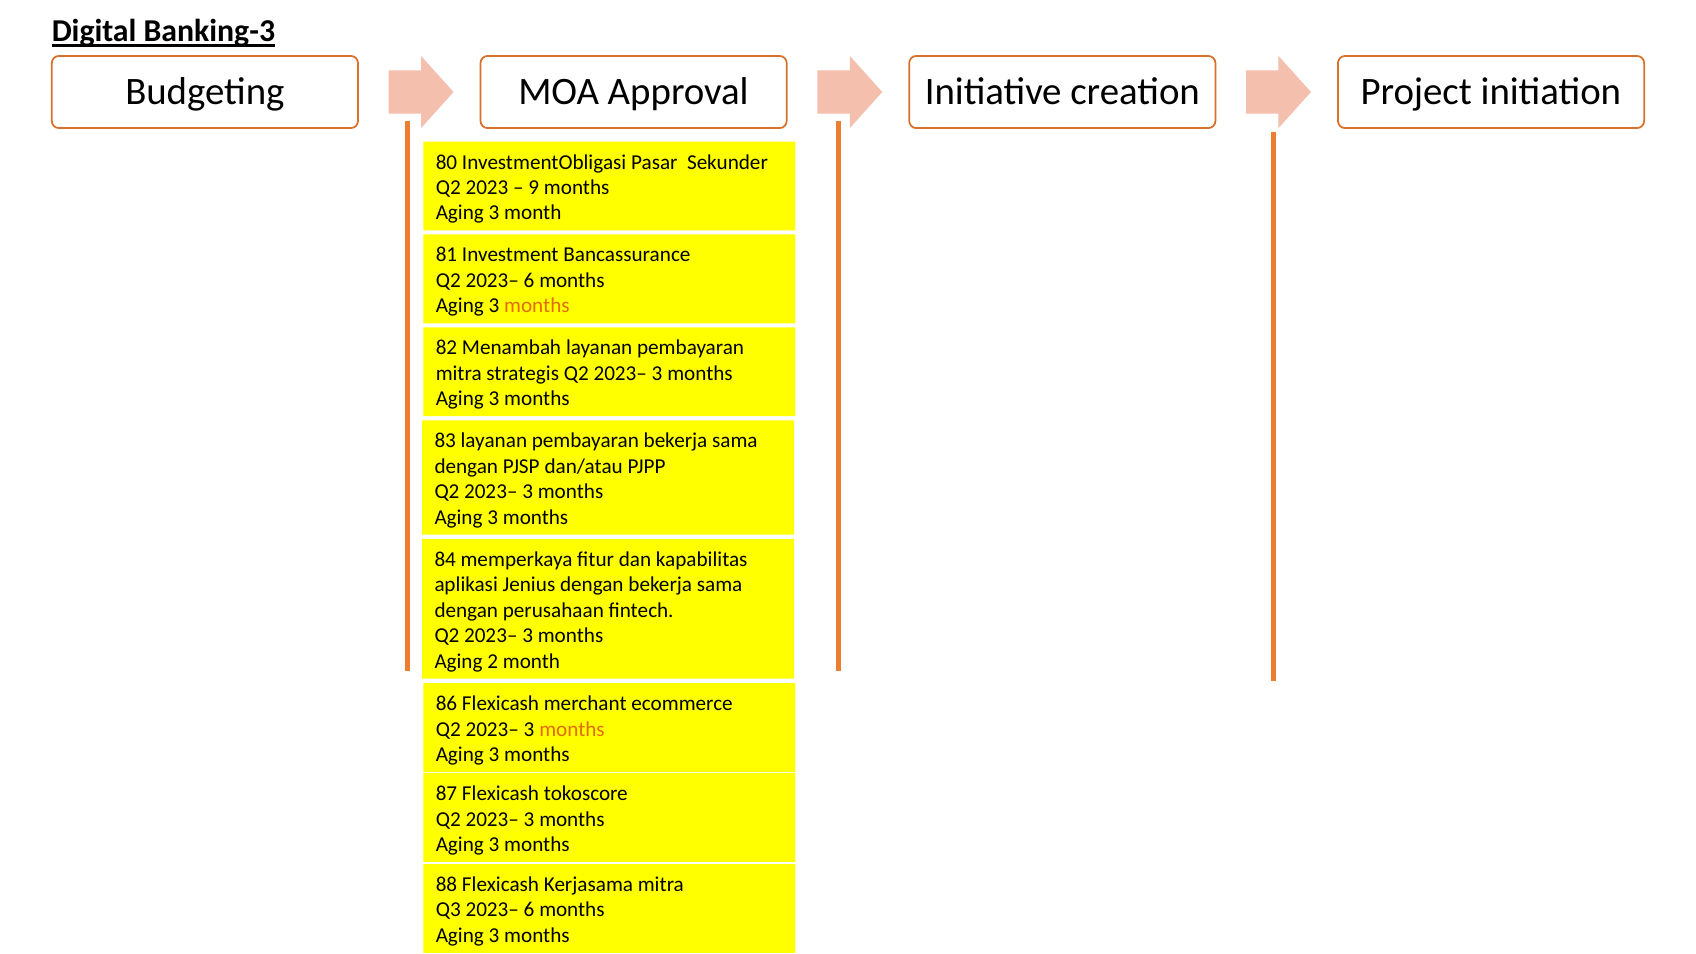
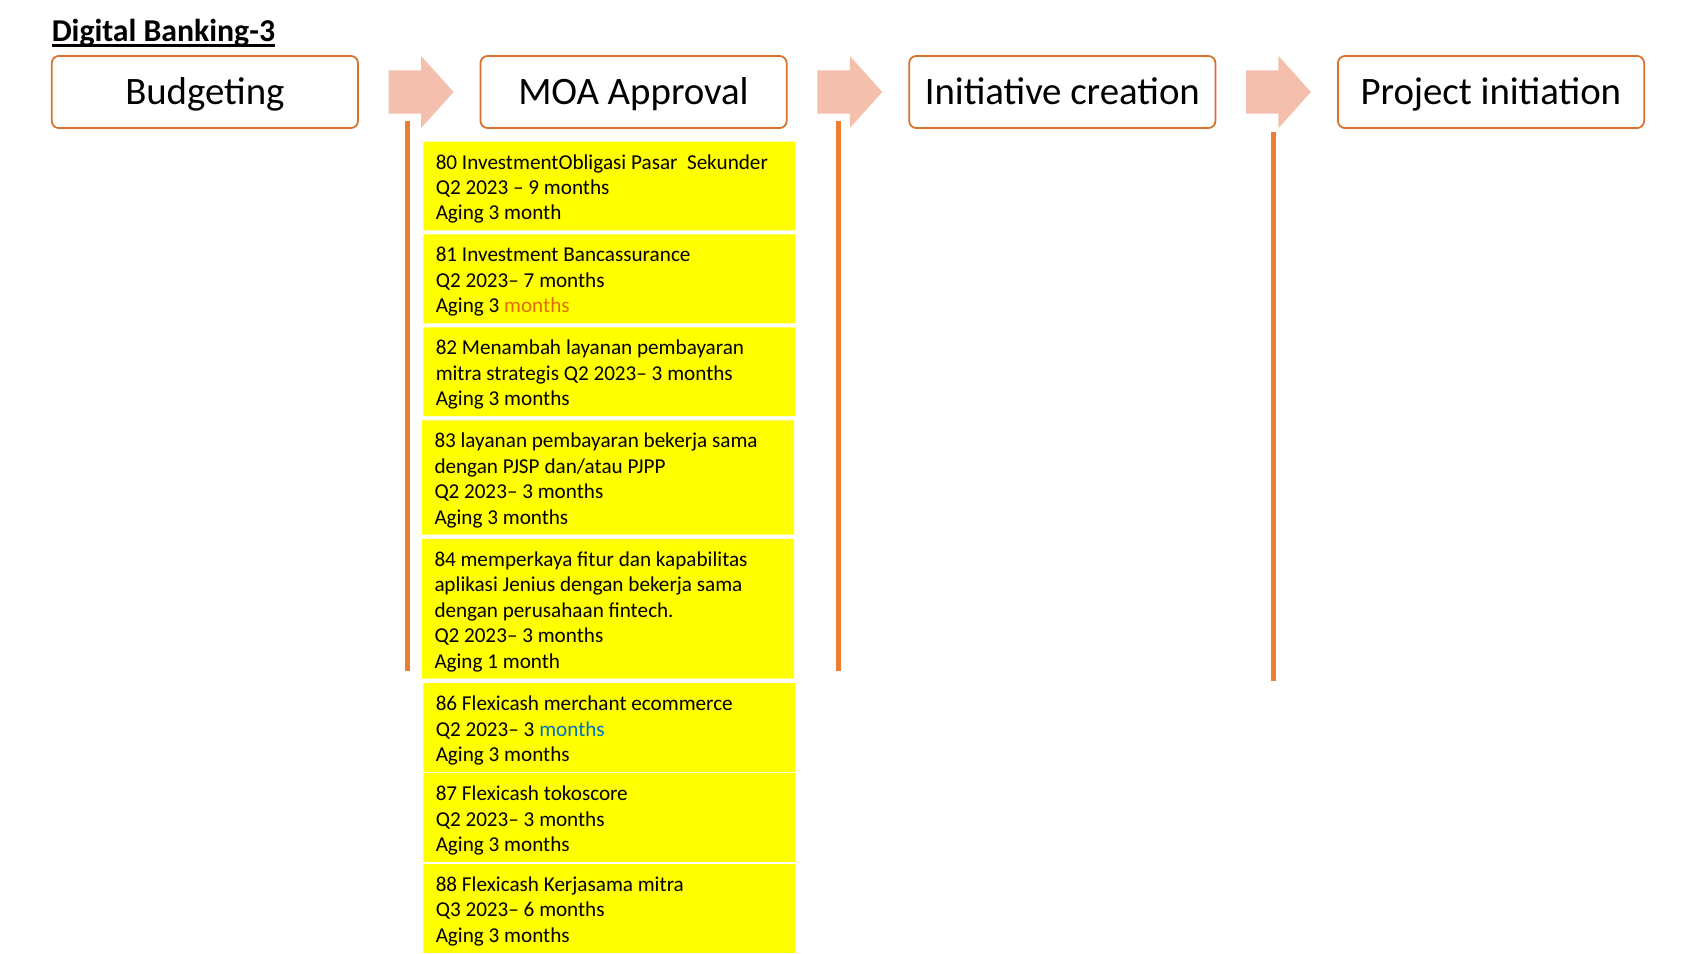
Q2 2023– 6: 6 -> 7
2: 2 -> 1
months at (572, 729) colour: orange -> blue
